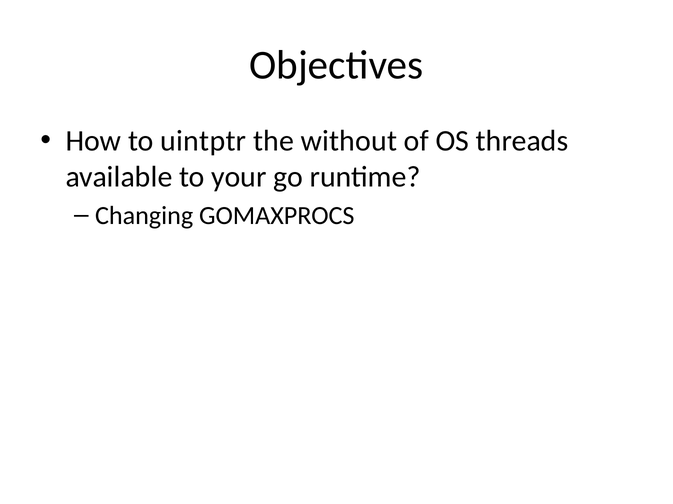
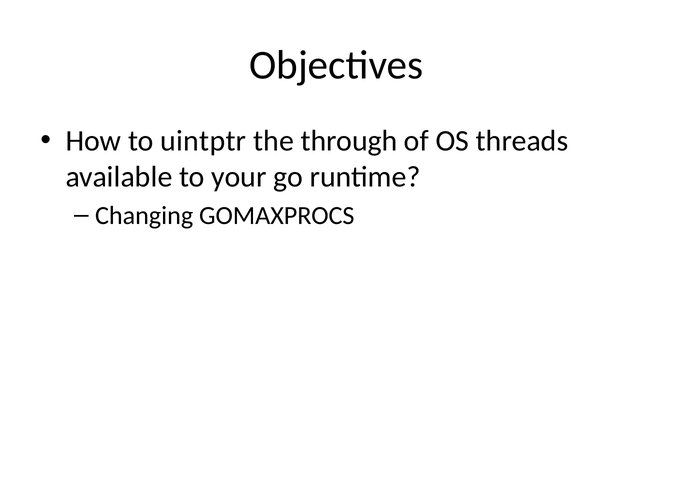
without: without -> through
